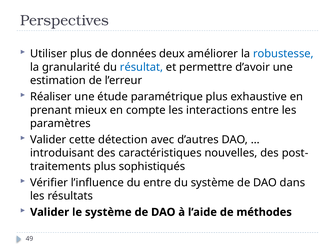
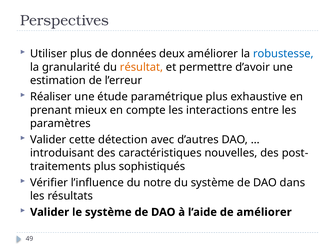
résultat colour: blue -> orange
du entre: entre -> notre
de méthodes: méthodes -> améliorer
